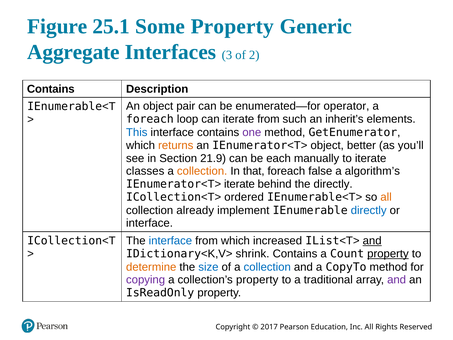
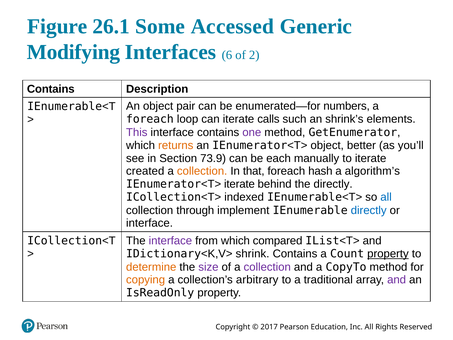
25.1: 25.1 -> 26.1
Some Property: Property -> Accessed
Aggregate: Aggregate -> Modifying
3: 3 -> 6
operator: operator -> numbers
iterate from: from -> calls
inherit’s: inherit’s -> shrink’s
This colour: blue -> purple
21.9: 21.9 -> 73.9
classes: classes -> created
false: false -> hash
ordered: ordered -> indexed
all at (386, 197) colour: orange -> blue
already: already -> through
interface at (170, 240) colour: blue -> purple
increased: increased -> compared
and at (372, 240) underline: present -> none
size colour: blue -> purple
collection at (267, 267) colour: blue -> purple
copying colour: purple -> orange
collection’s property: property -> arbitrary
